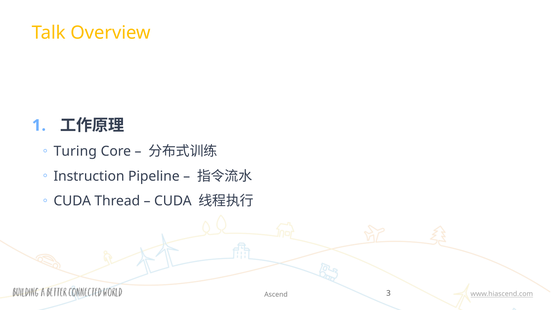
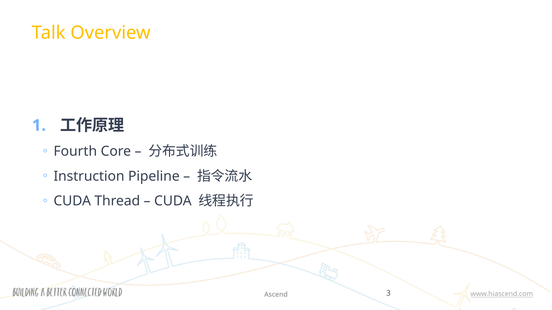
Turing: Turing -> Fourth
